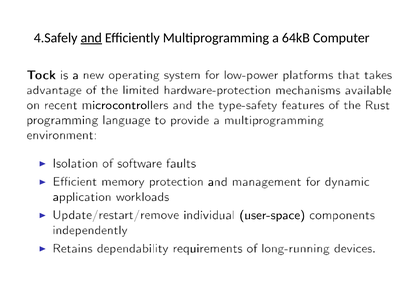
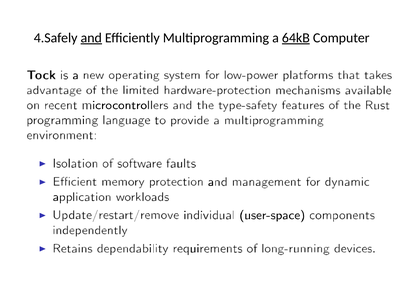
64kB underline: none -> present
